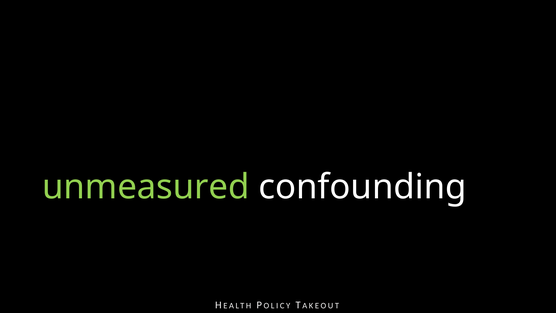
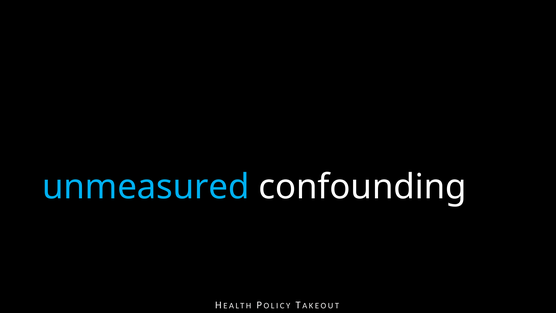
unmeasured colour: light green -> light blue
